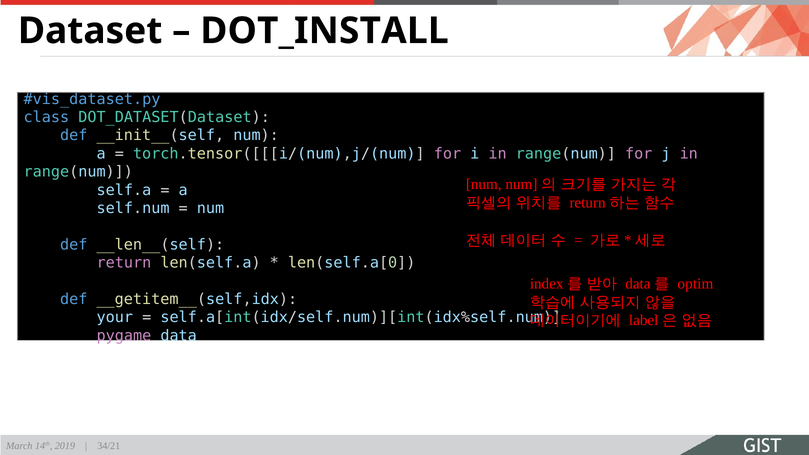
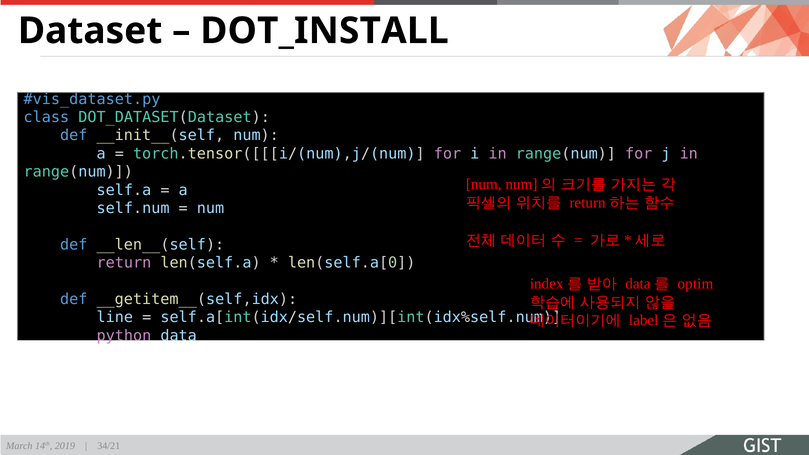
your: your -> line
pygame: pygame -> python
